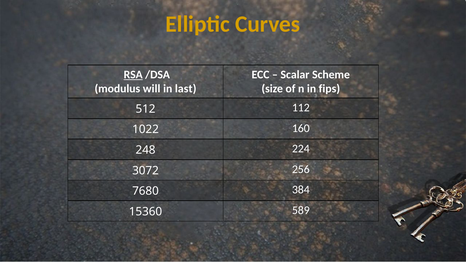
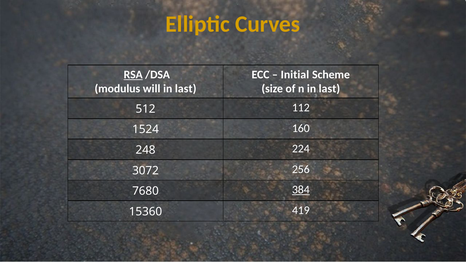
Scalar: Scalar -> Initial
n in fips: fips -> last
1022: 1022 -> 1524
384 underline: none -> present
589: 589 -> 419
